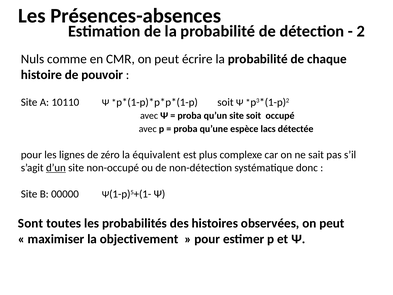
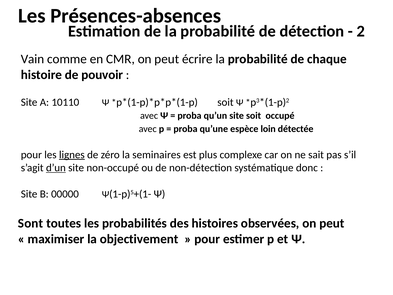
Nuls: Nuls -> Vain
lacs: lacs -> loin
lignes underline: none -> present
équivalent: équivalent -> seminaires
